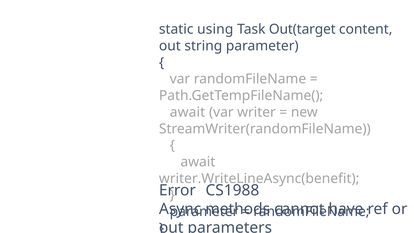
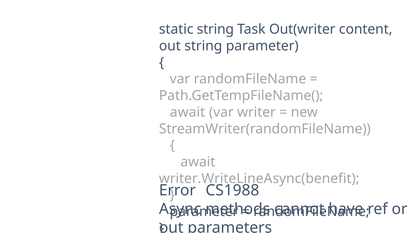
static using: using -> string
Out(target: Out(target -> Out(writer
